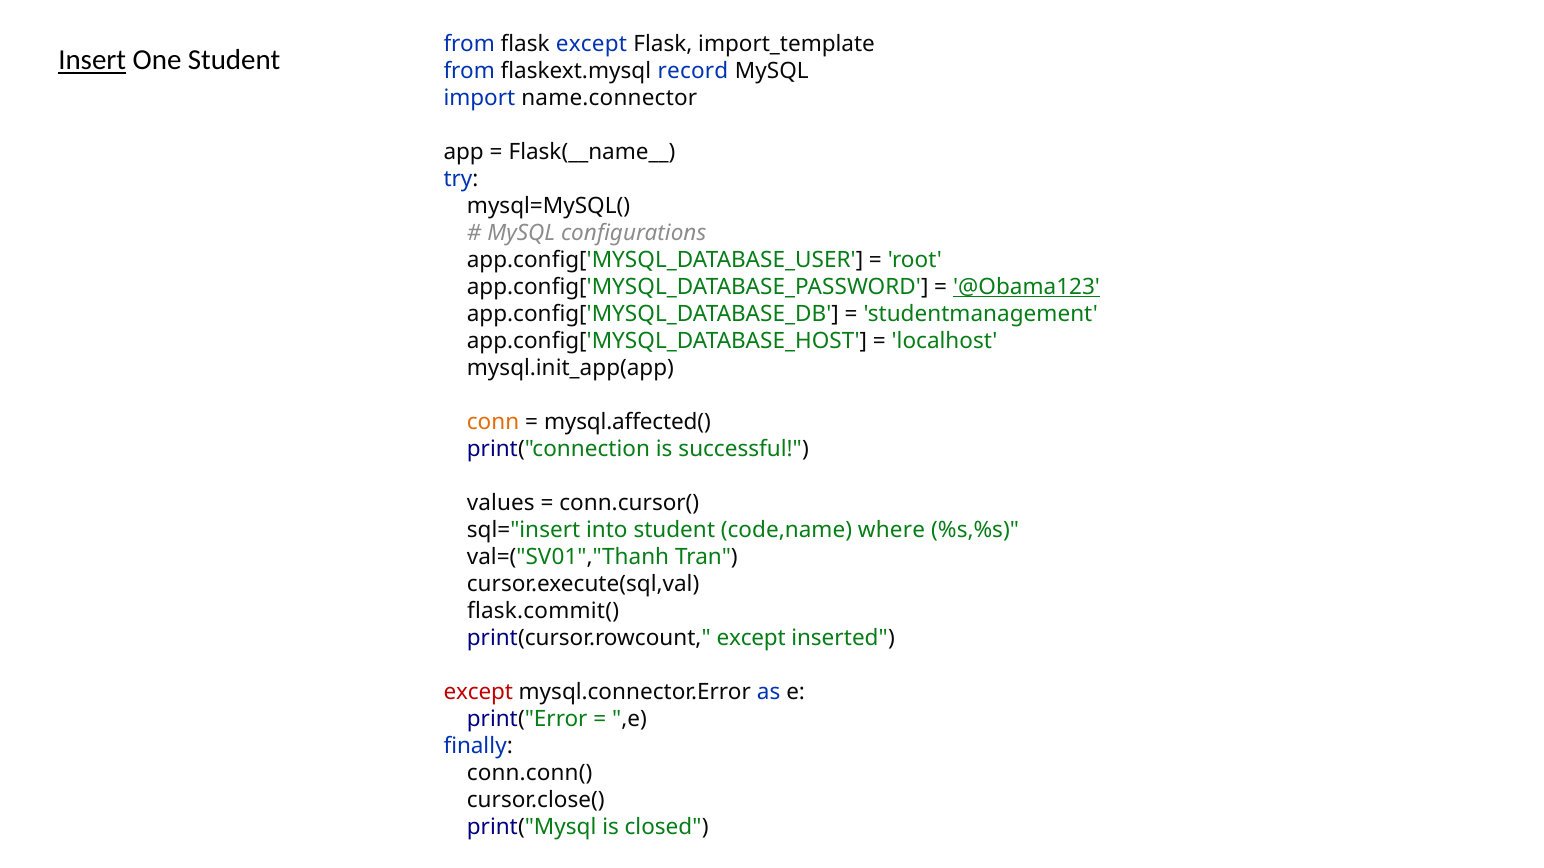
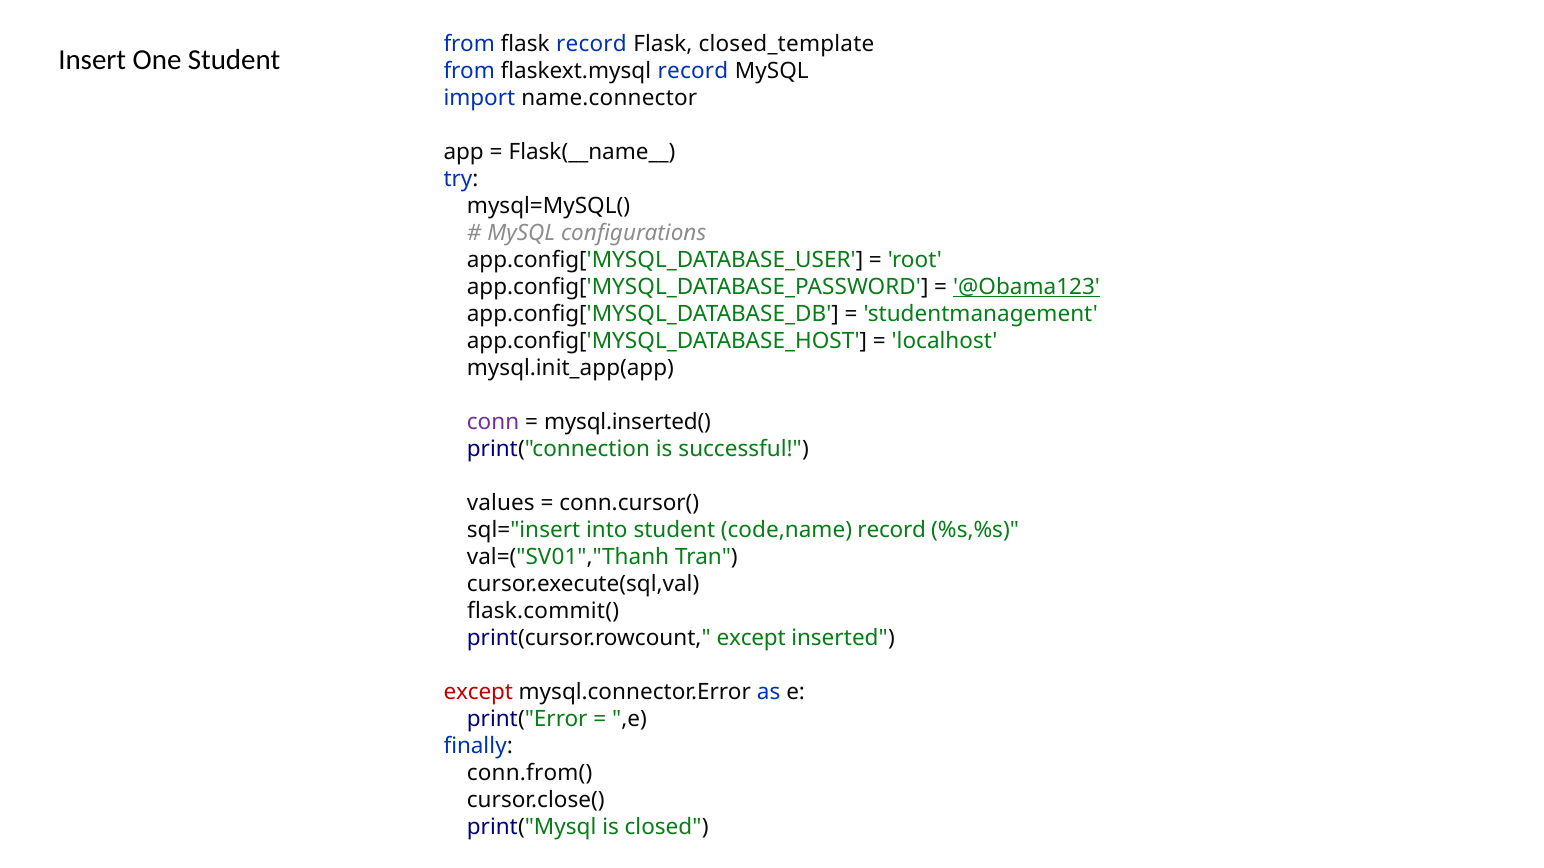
Insert underline: present -> none
flask except: except -> record
import_template: import_template -> closed_template
conn colour: orange -> purple
mysql.affected(: mysql.affected( -> mysql.inserted(
code,name where: where -> record
conn.conn(: conn.conn( -> conn.from(
